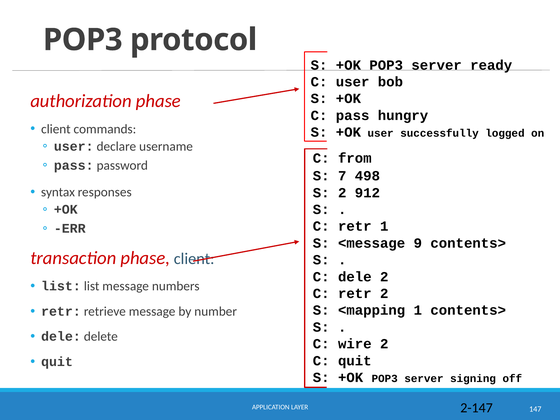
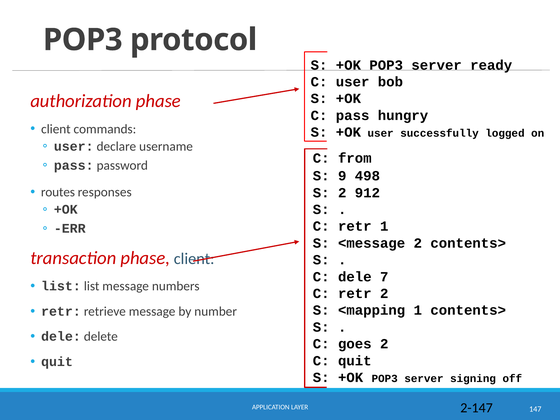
7: 7 -> 9
syntax: syntax -> routes
<message 9: 9 -> 2
dele 2: 2 -> 7
wire: wire -> goes
